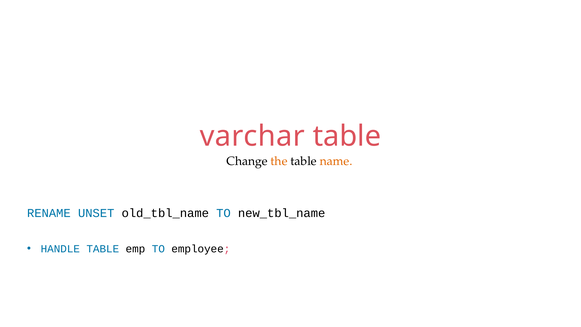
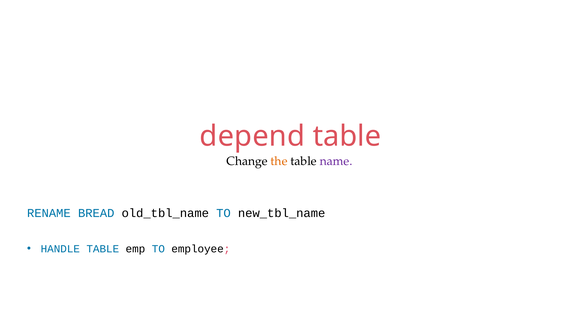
varchar: varchar -> depend
name colour: orange -> purple
UNSET: UNSET -> BREAD
